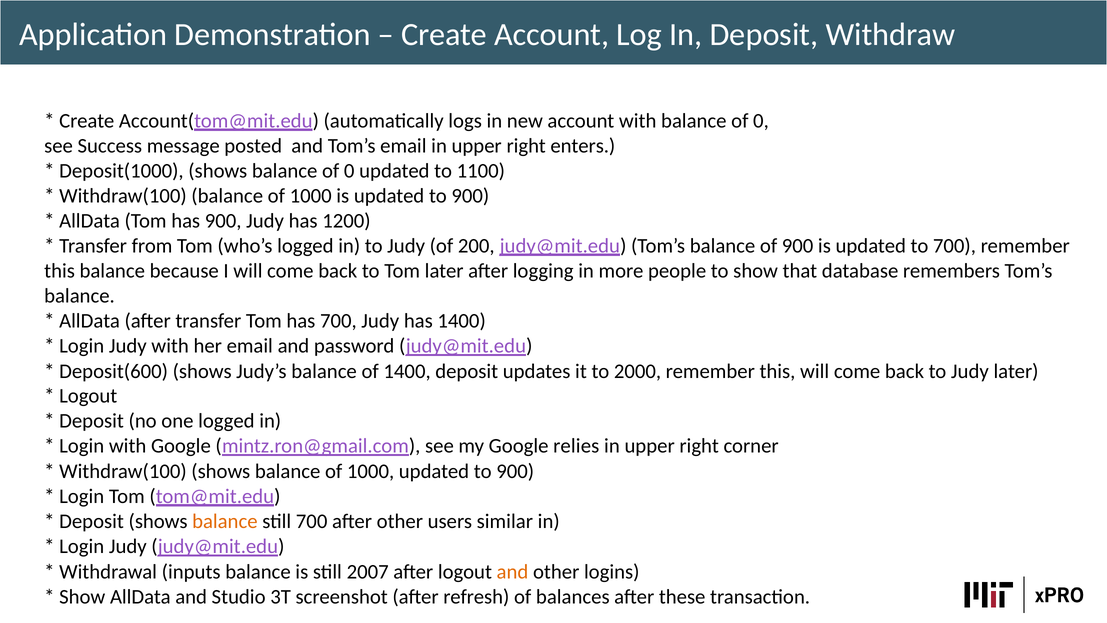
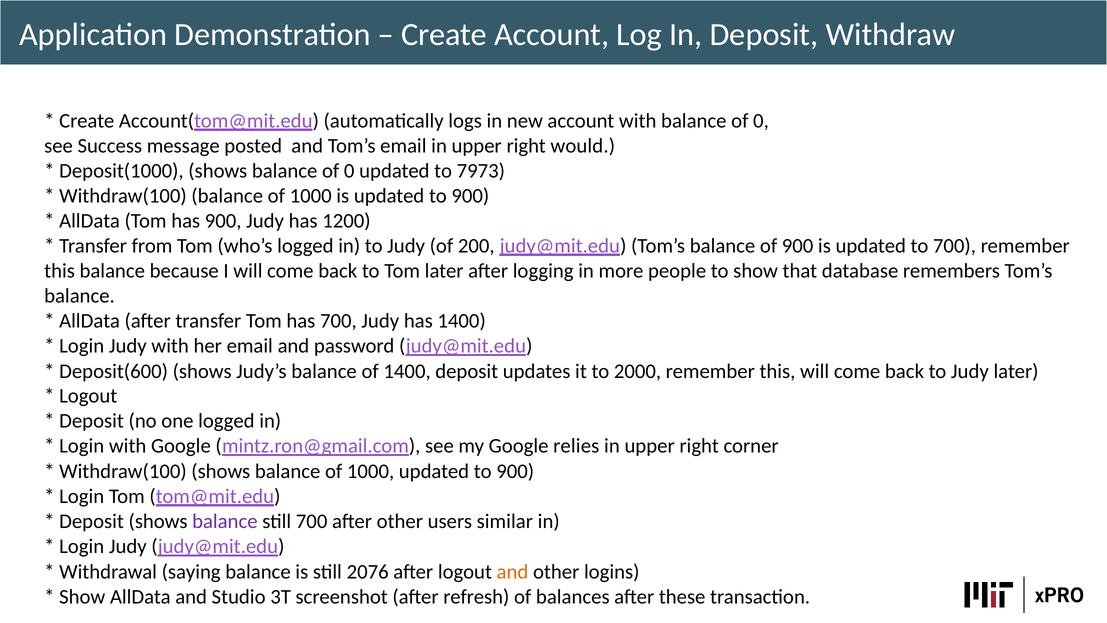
enters: enters -> would
1100: 1100 -> 7973
balance at (225, 521) colour: orange -> purple
inputs: inputs -> saying
2007: 2007 -> 2076
